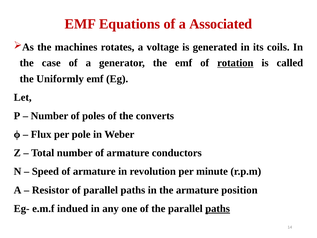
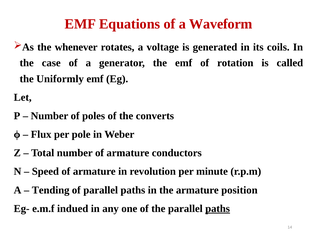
Associated: Associated -> Waveform
machines: machines -> whenever
rotation underline: present -> none
Resistor: Resistor -> Tending
